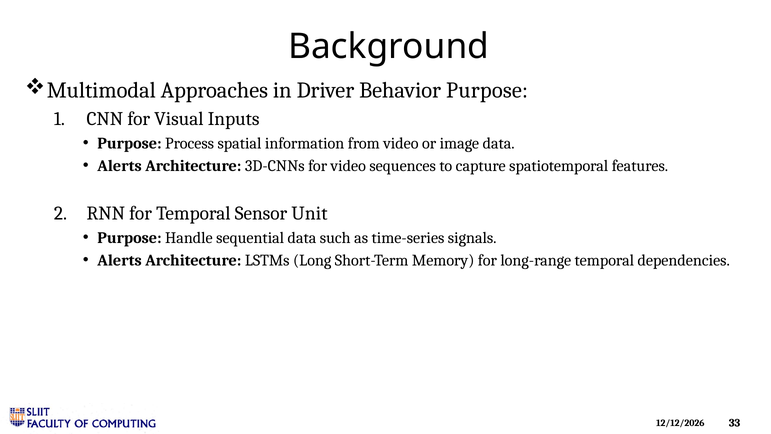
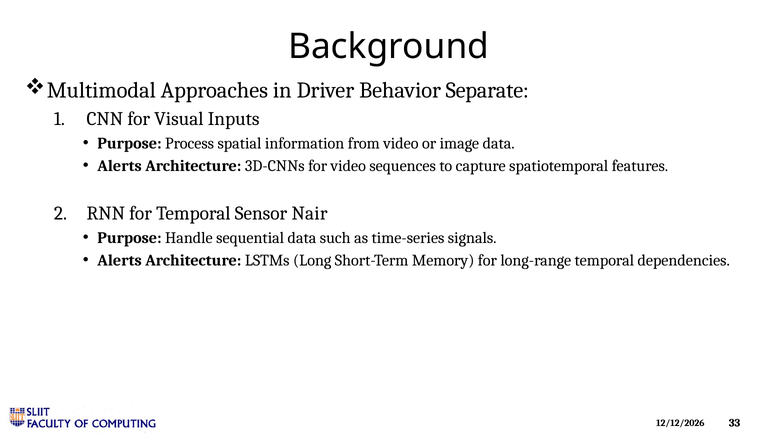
Behavior Purpose: Purpose -> Separate
Unit: Unit -> Nair
